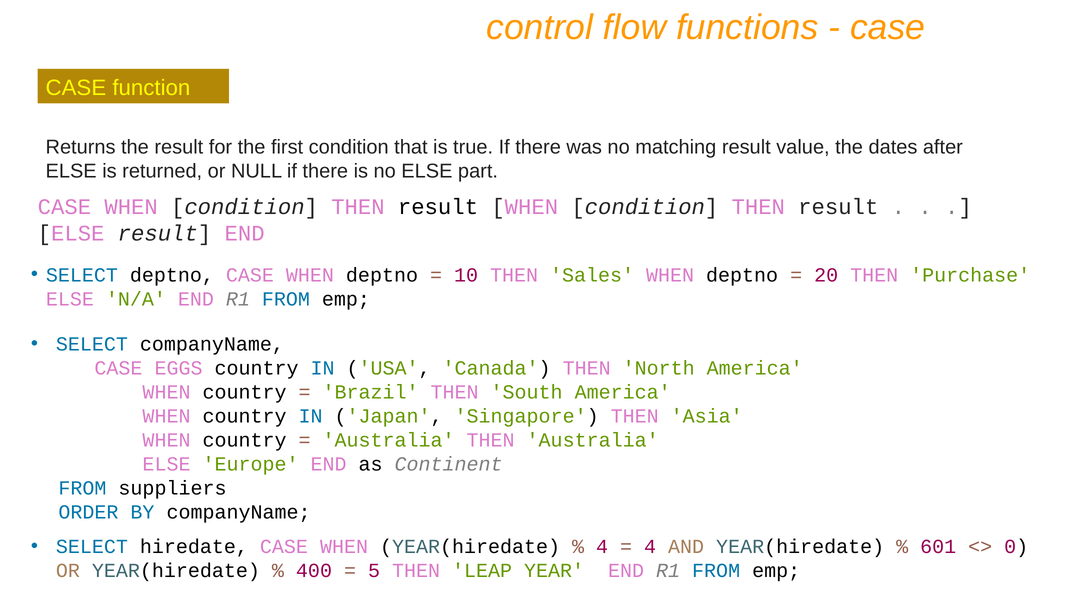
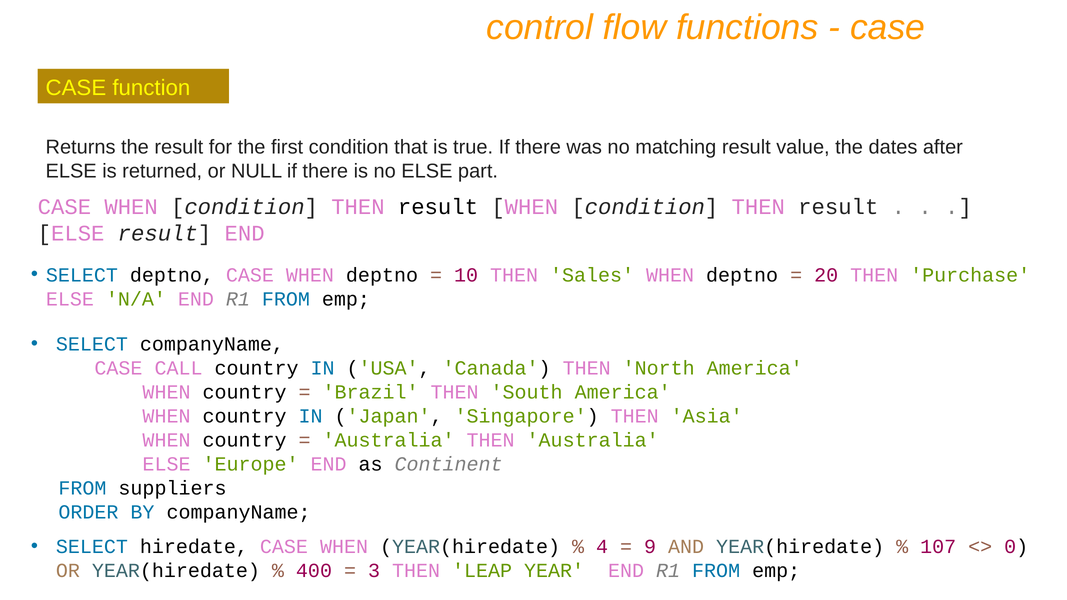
EGGS: EGGS -> CALL
4 at (650, 547): 4 -> 9
601: 601 -> 107
5: 5 -> 3
